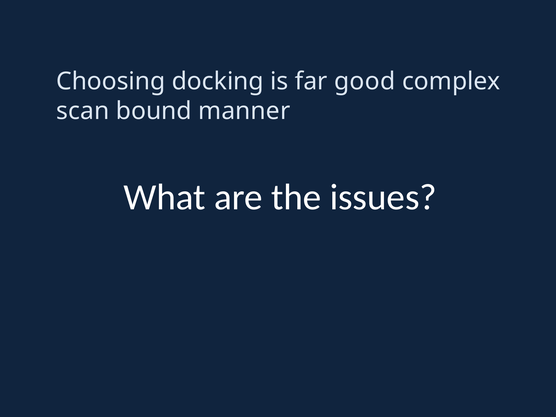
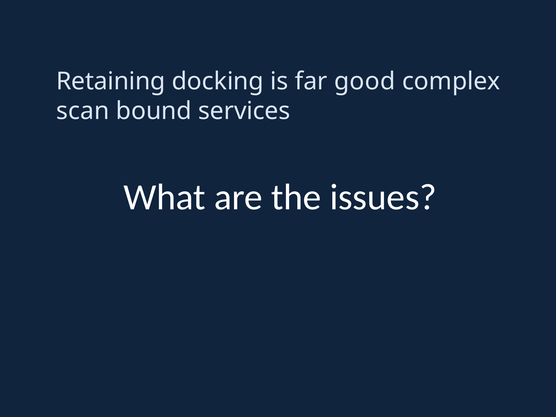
Choosing: Choosing -> Retaining
manner: manner -> services
